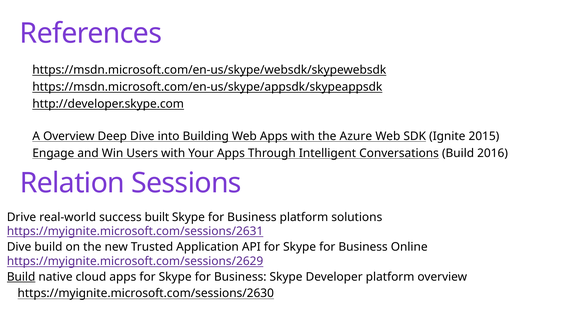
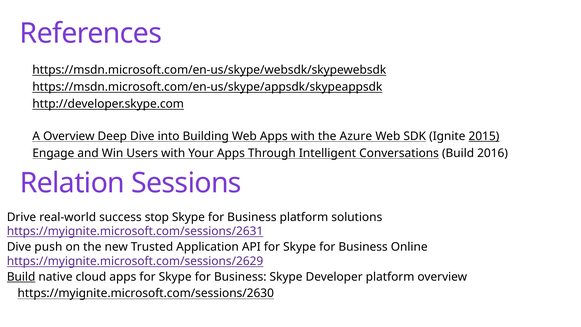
2015 underline: none -> present
built: built -> stop
Dive build: build -> push
